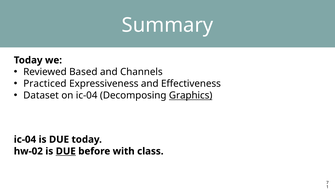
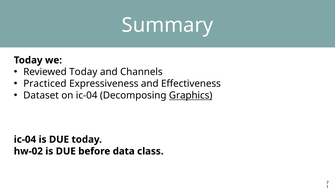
Reviewed Based: Based -> Today
DUE at (66, 151) underline: present -> none
with: with -> data
